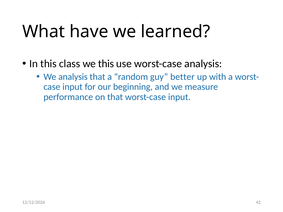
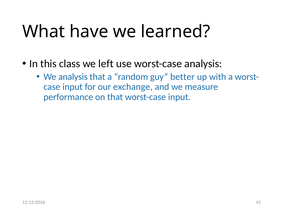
we this: this -> left
beginning: beginning -> exchange
